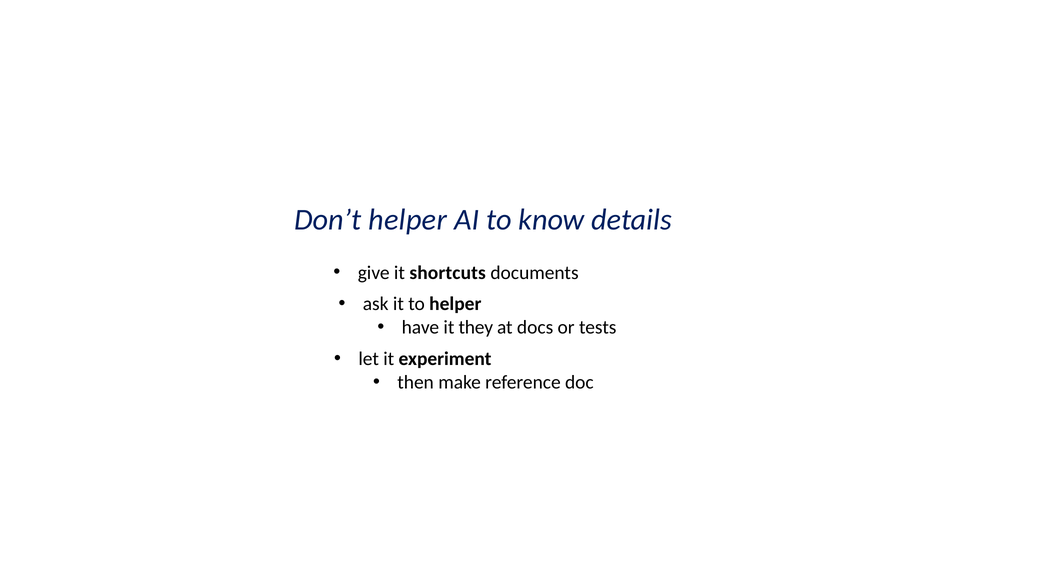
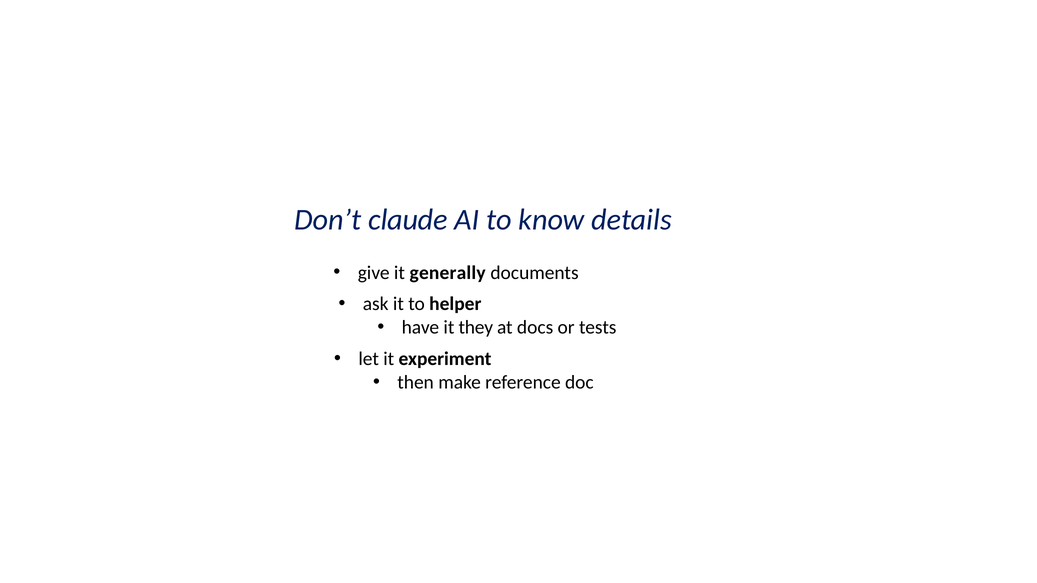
Don’t helper: helper -> claude
shortcuts: shortcuts -> generally
